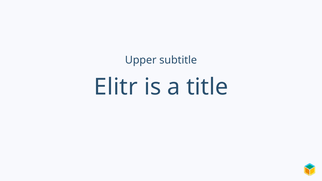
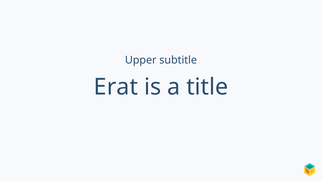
Elitr: Elitr -> Erat
